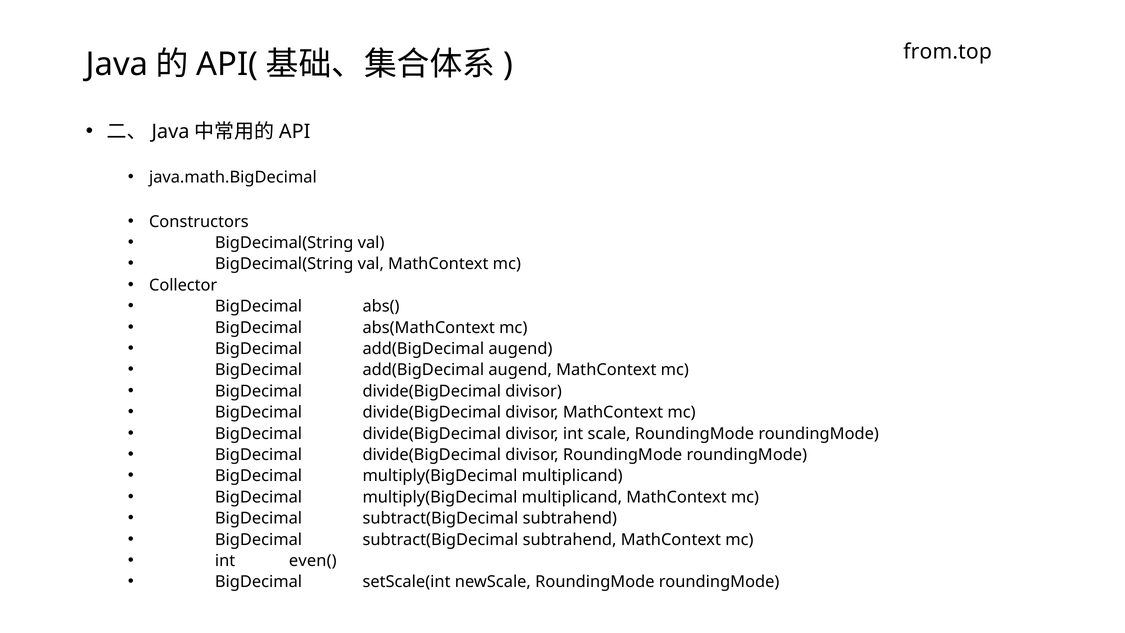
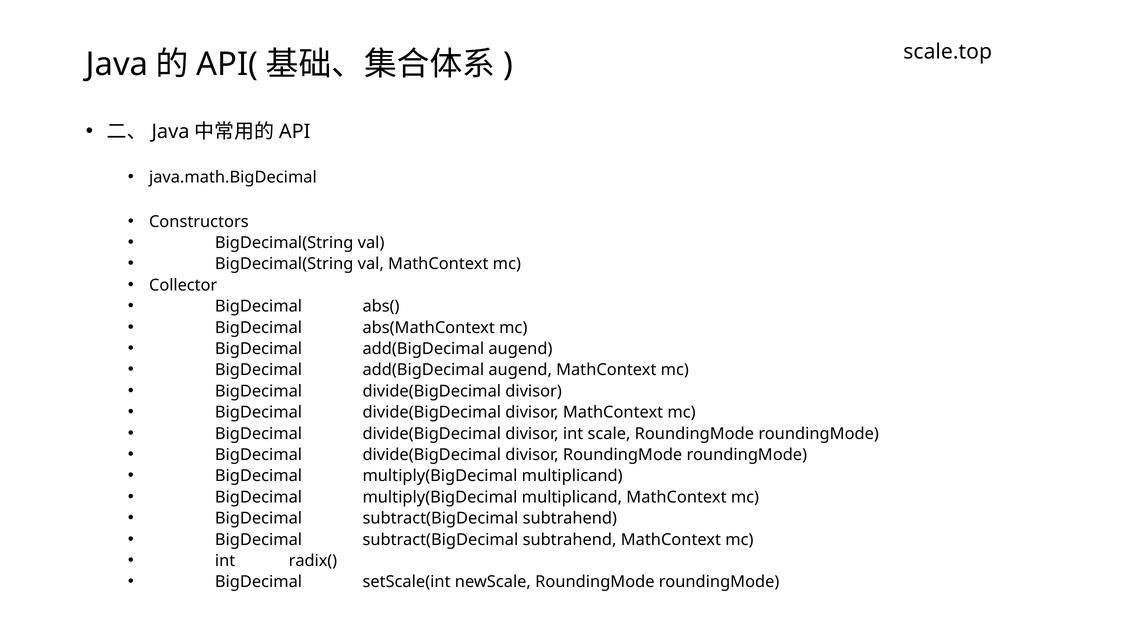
from.top: from.top -> scale.top
even(: even( -> radix(
